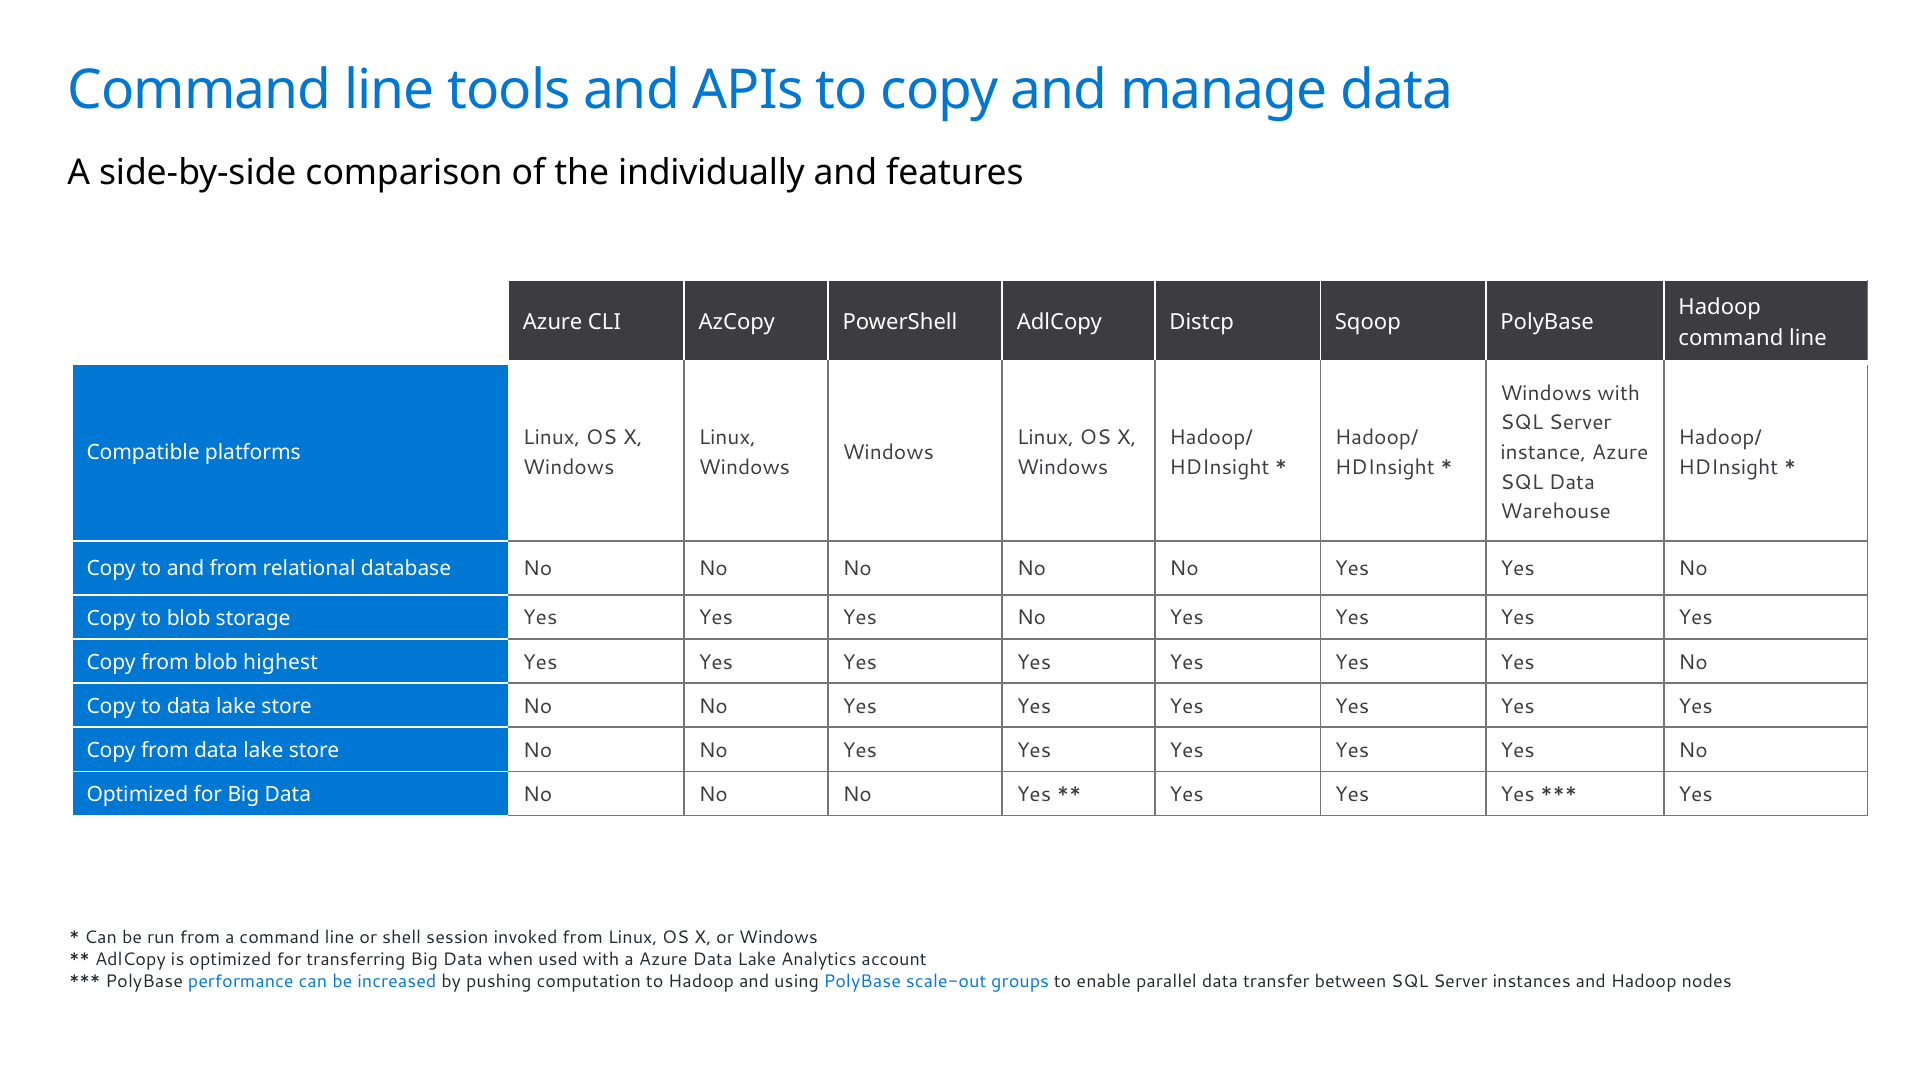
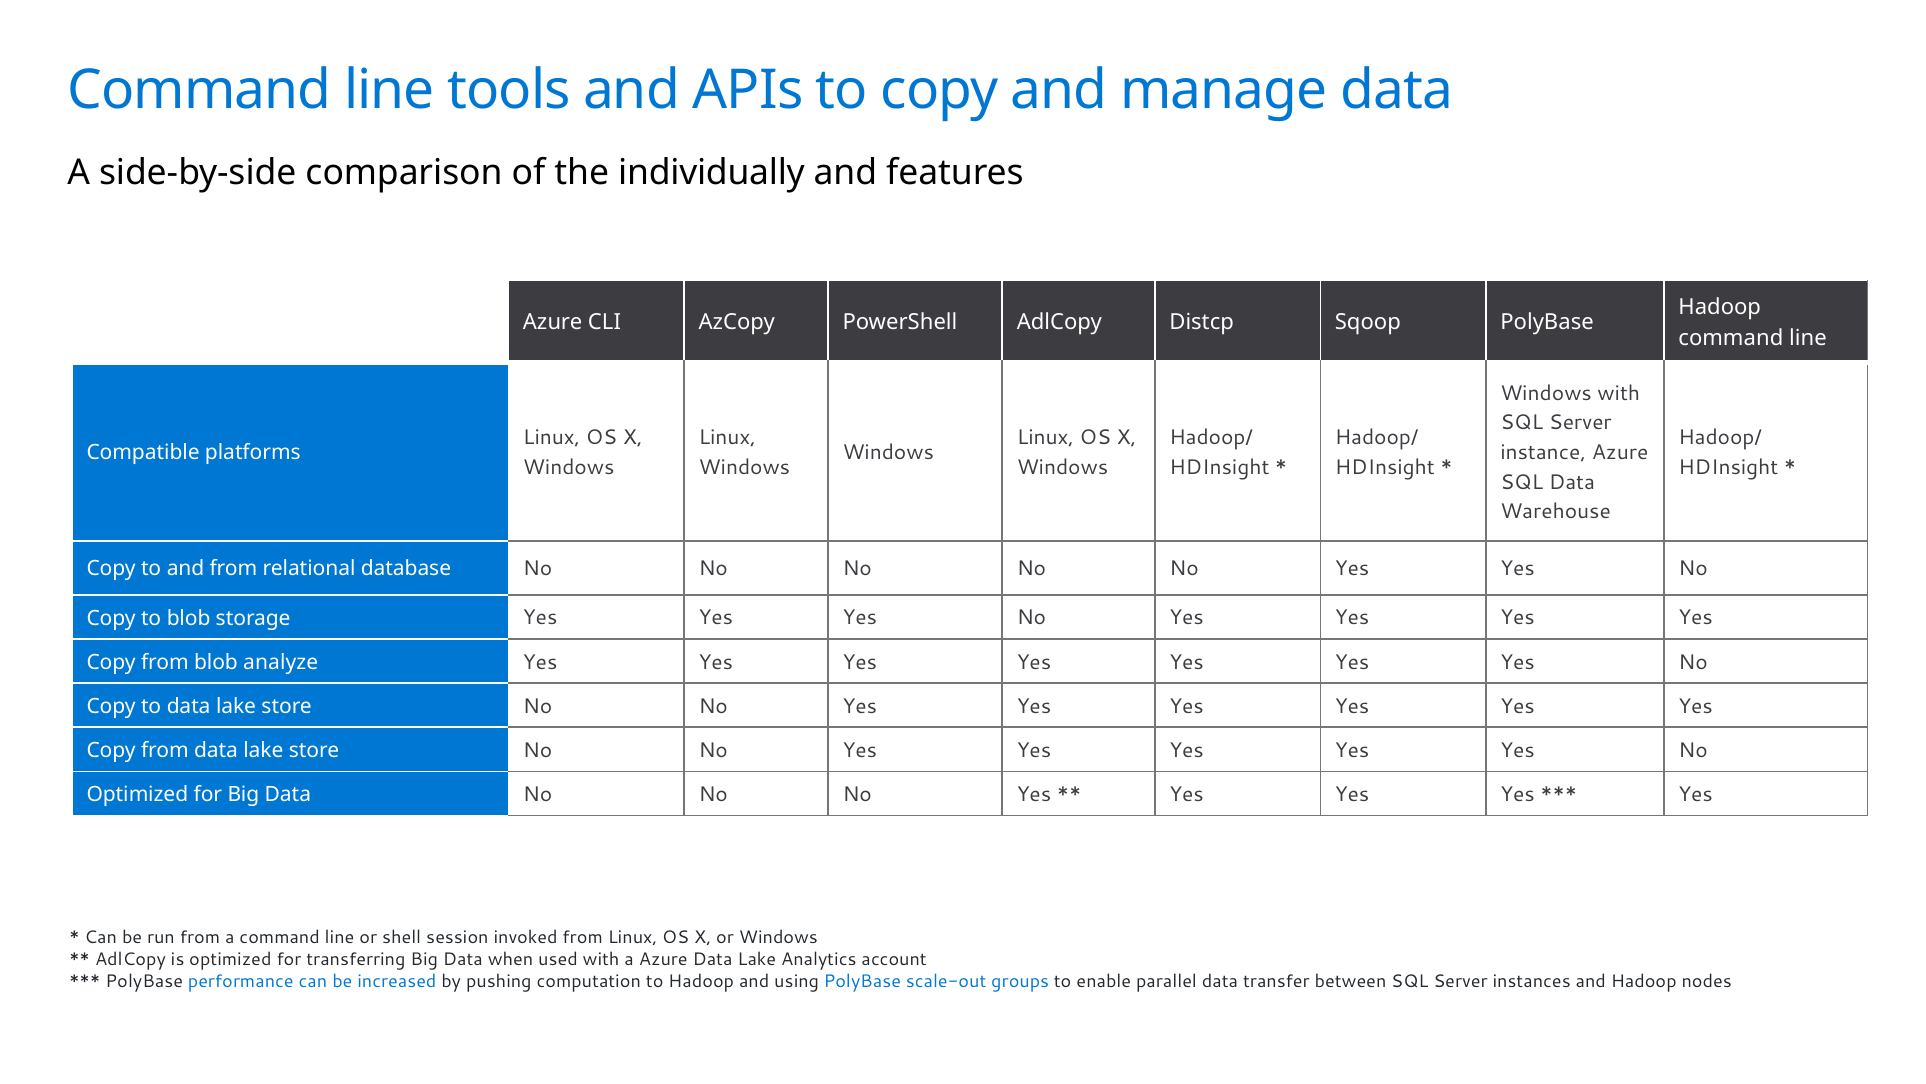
highest: highest -> analyze
